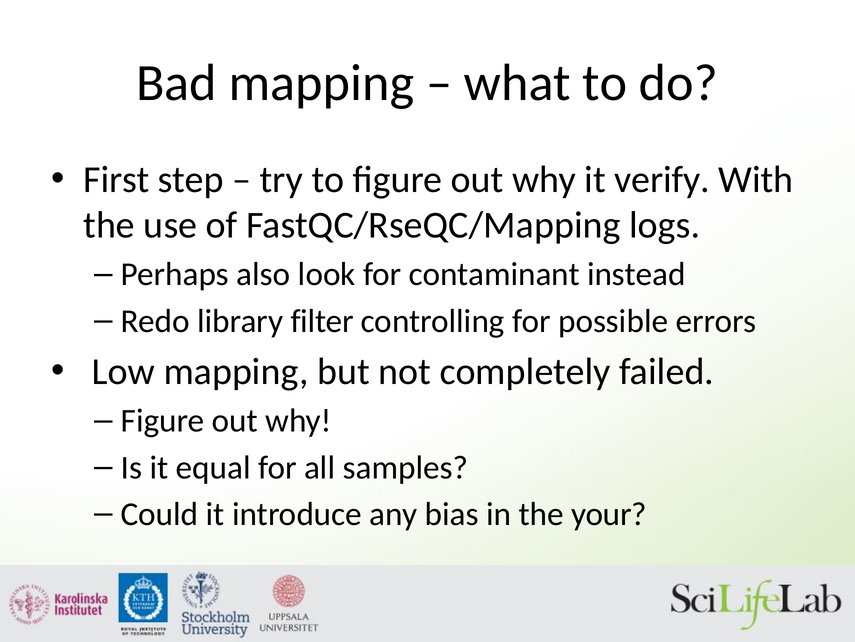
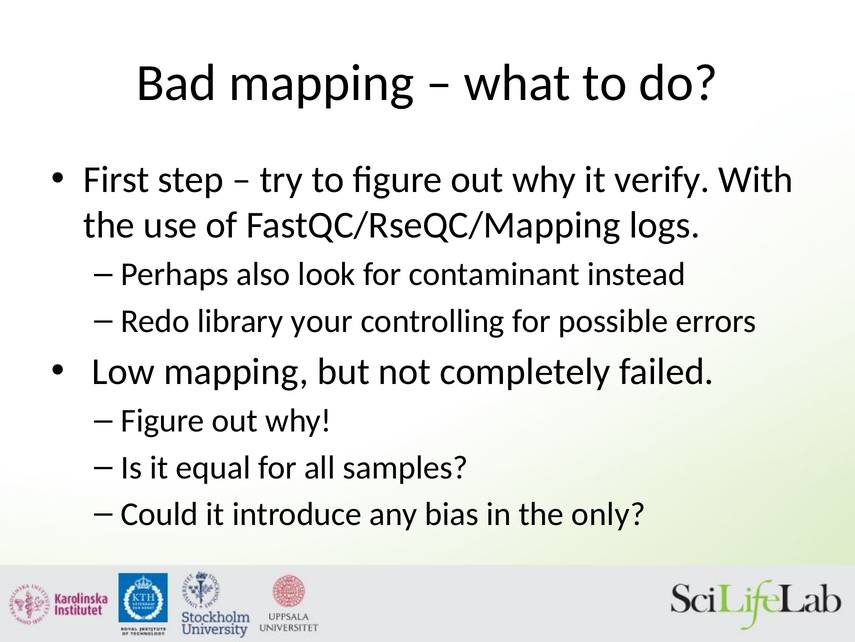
filter: filter -> your
your: your -> only
